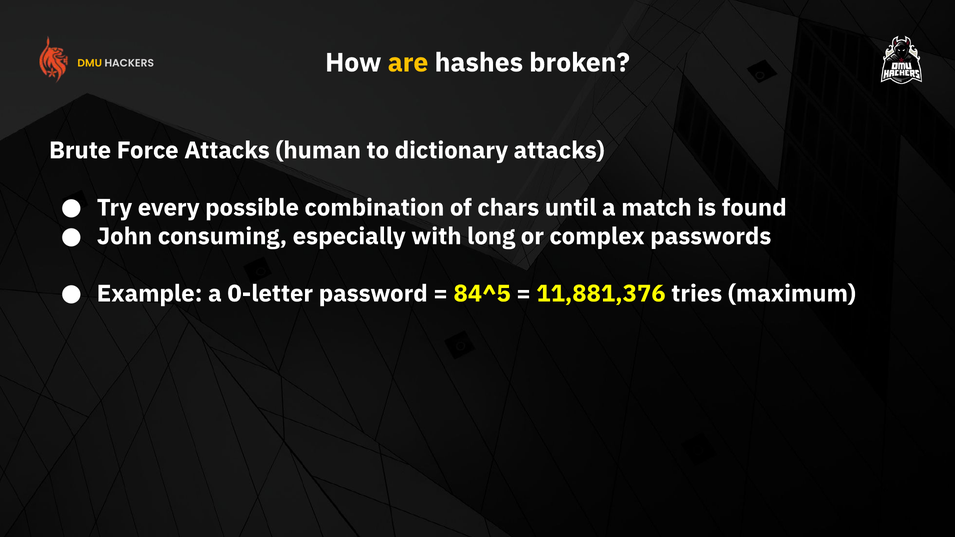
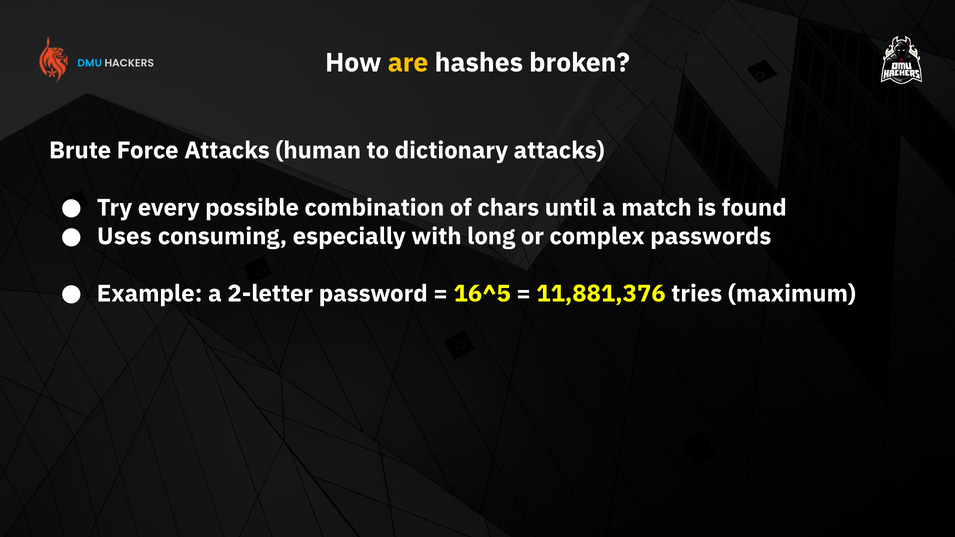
DMU colour: yellow -> light blue
John: John -> Uses
0-letter: 0-letter -> 2-letter
84^5: 84^5 -> 16^5
